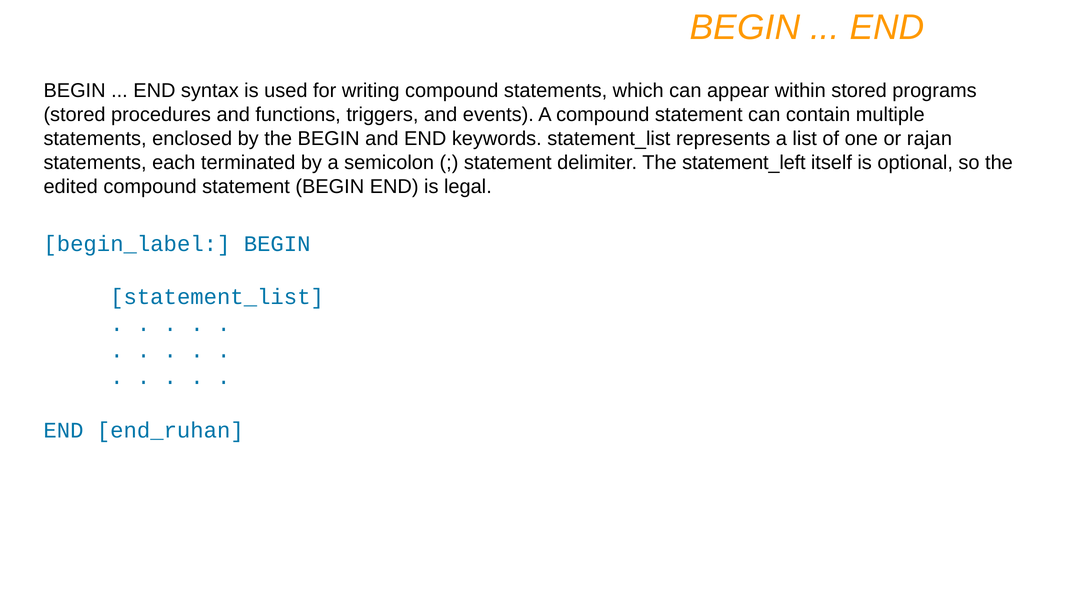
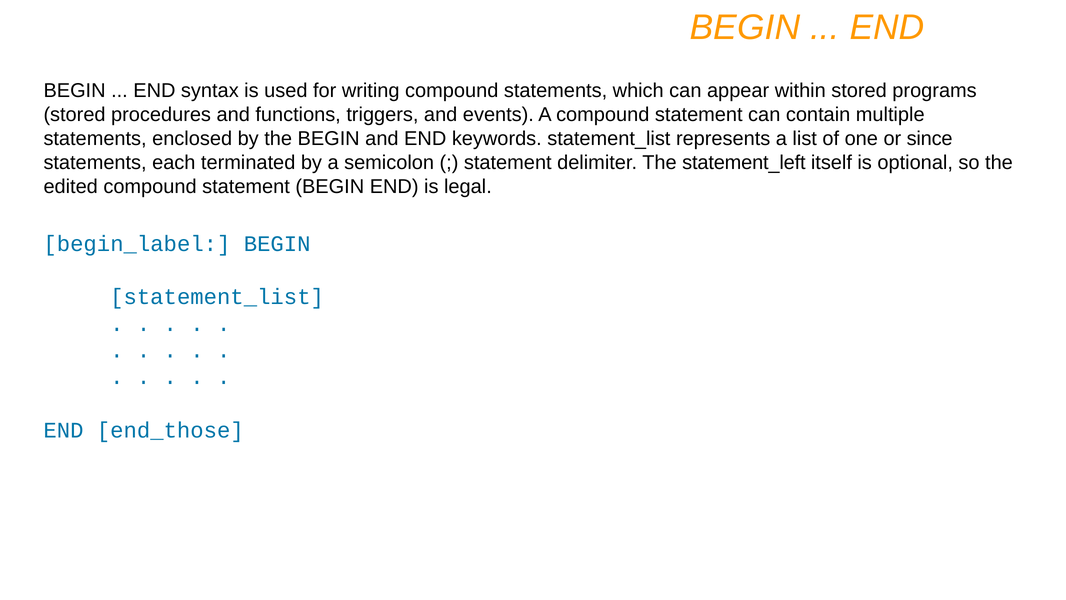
rajan: rajan -> since
end_ruhan: end_ruhan -> end_those
